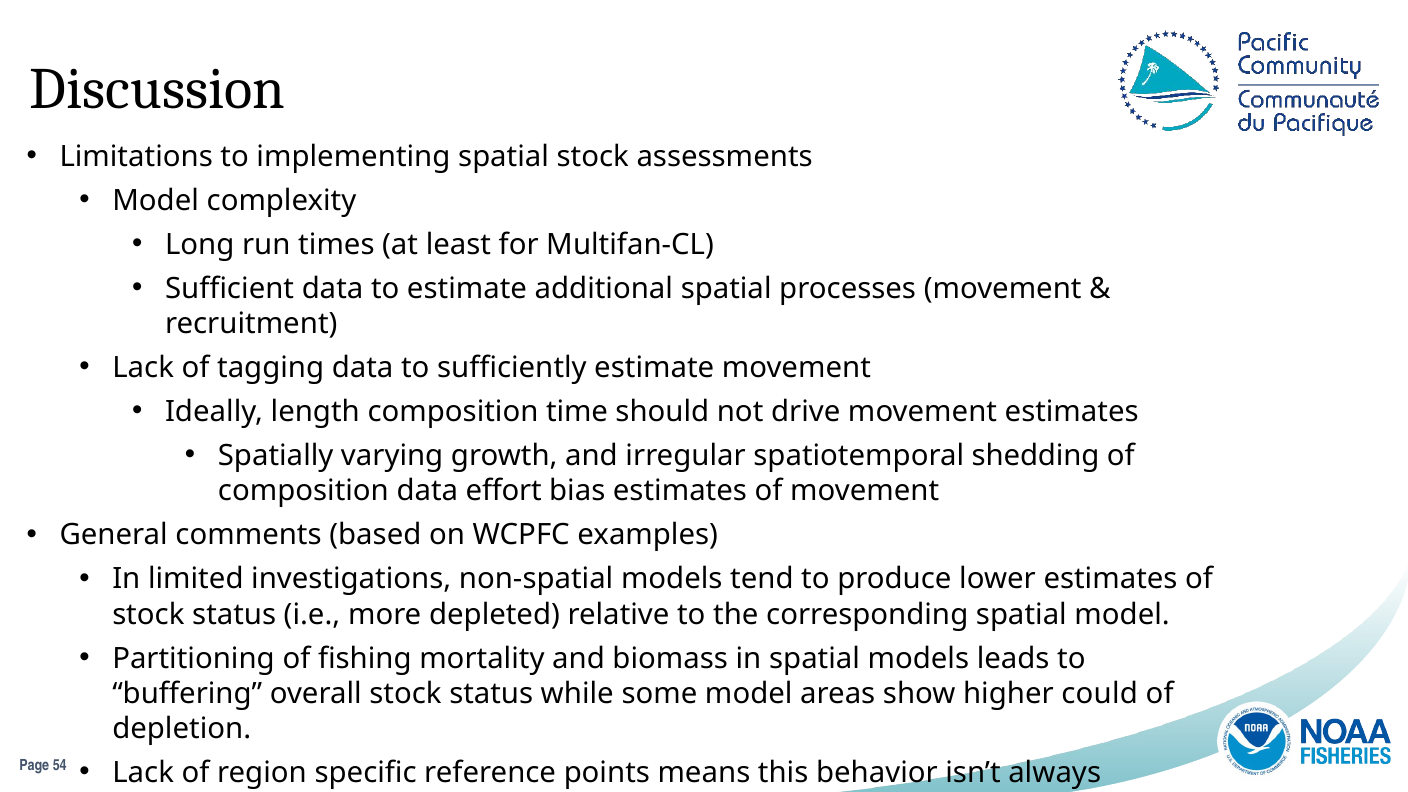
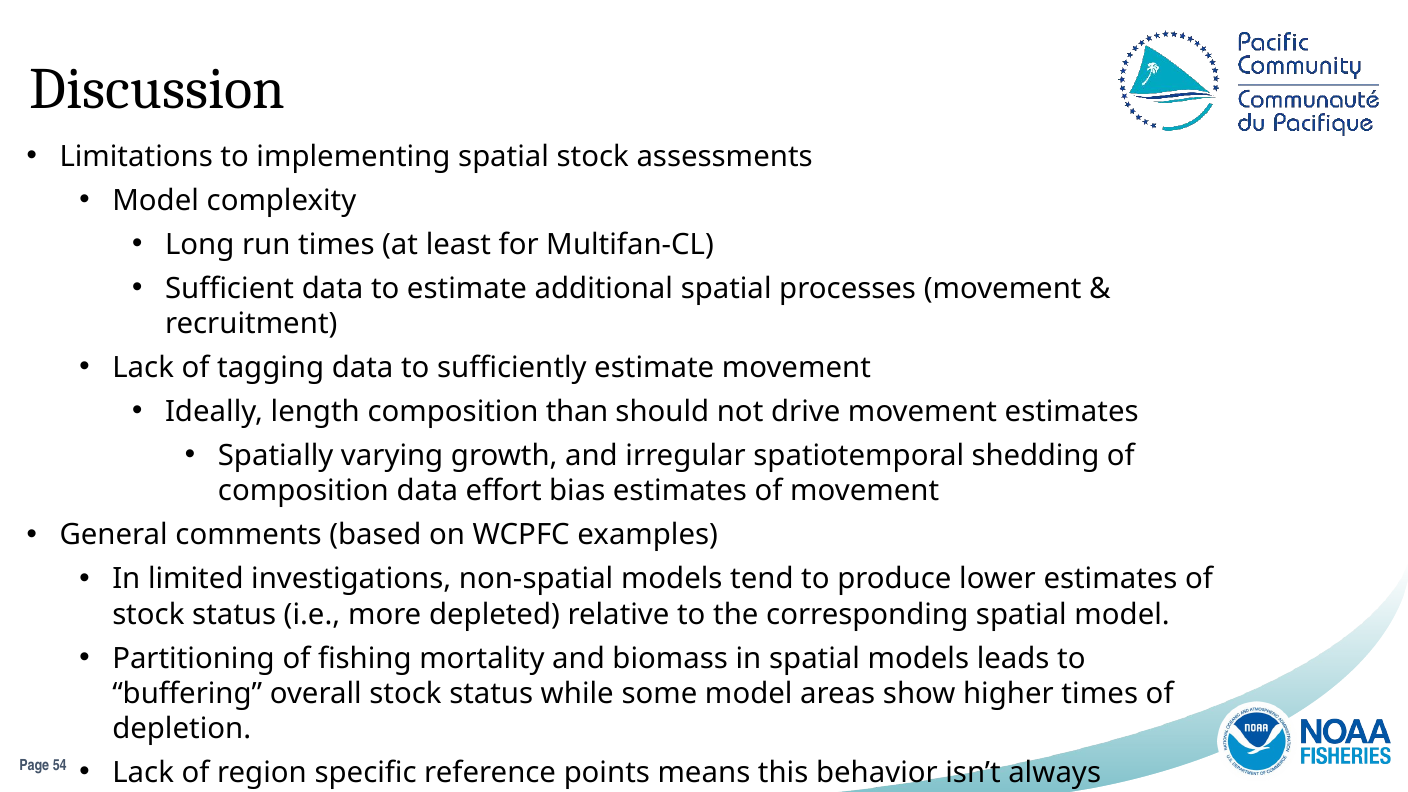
time: time -> than
higher could: could -> times
